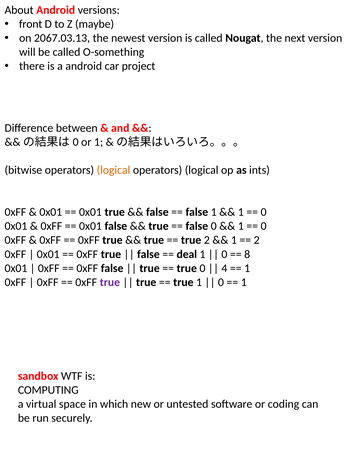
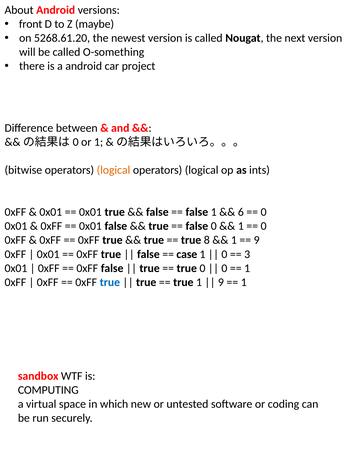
2067.03.13: 2067.03.13 -> 5268.61.20
1 at (241, 212): 1 -> 6
true 2: 2 -> 8
2 at (257, 240): 2 -> 9
deal: deal -> case
8: 8 -> 3
4 at (224, 268): 4 -> 0
true at (110, 282) colour: purple -> blue
0 at (221, 282): 0 -> 9
